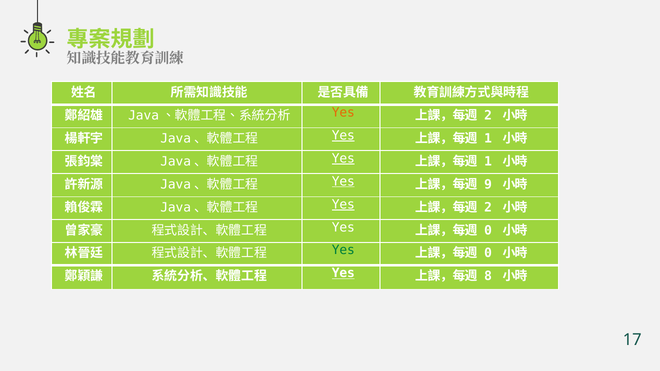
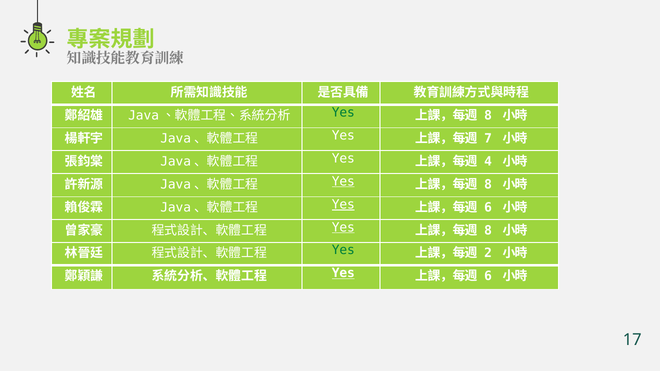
Yes at (343, 113) colour: orange -> green
2 at (488, 116): 2 -> 8
Yes at (343, 136) underline: present -> none
1 at (488, 138): 1 -> 7
Yes at (343, 158) underline: present -> none
1 at (488, 161): 1 -> 4
9 at (488, 184): 9 -> 8
2 at (488, 207): 2 -> 6
Yes at (343, 227) underline: none -> present
0 at (488, 230): 0 -> 8
0 at (488, 253): 0 -> 2
8 at (488, 276): 8 -> 6
